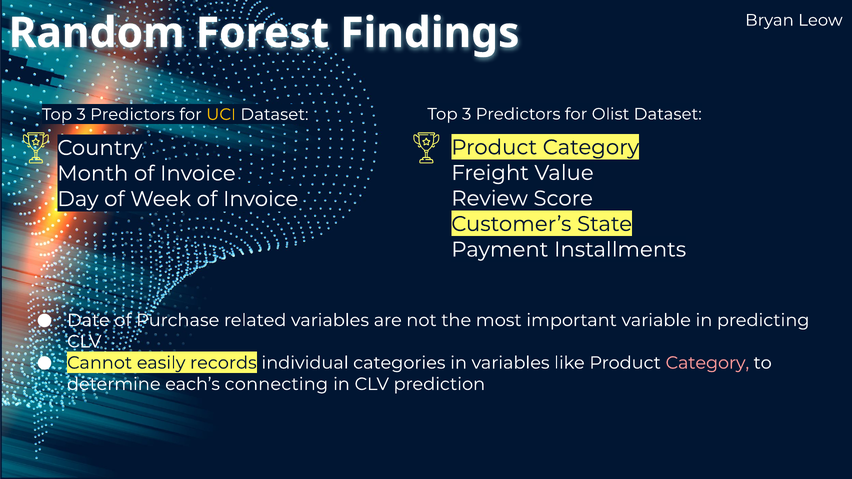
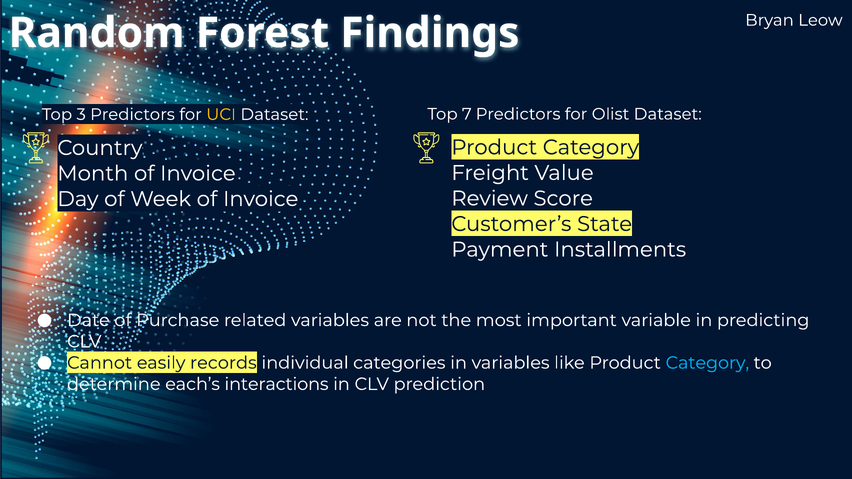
Dataset Top 3: 3 -> 7
Category at (707, 363) colour: pink -> light blue
connecting: connecting -> interactions
